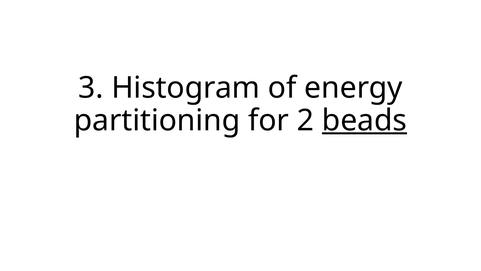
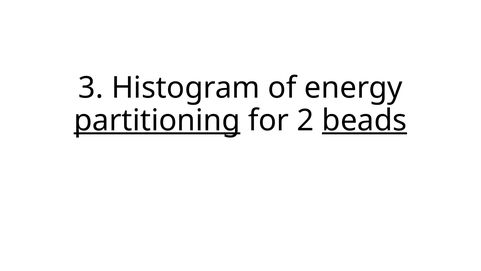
partitioning underline: none -> present
